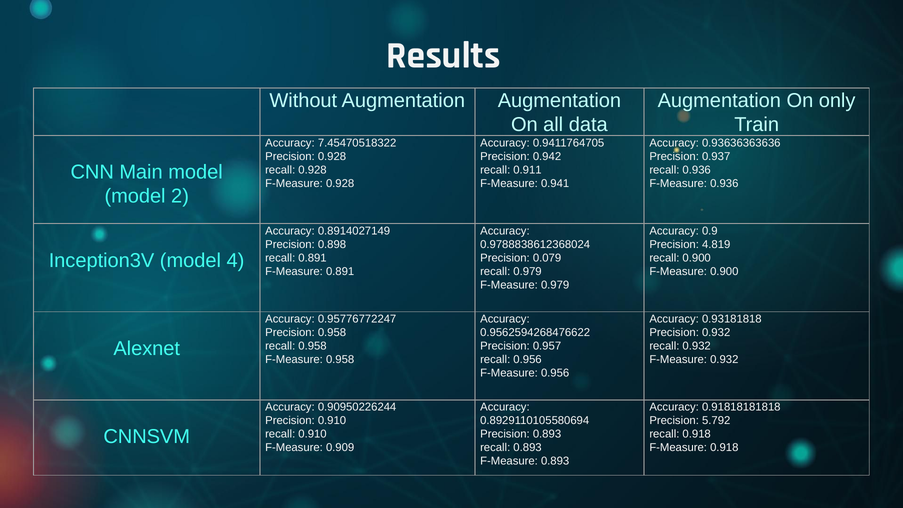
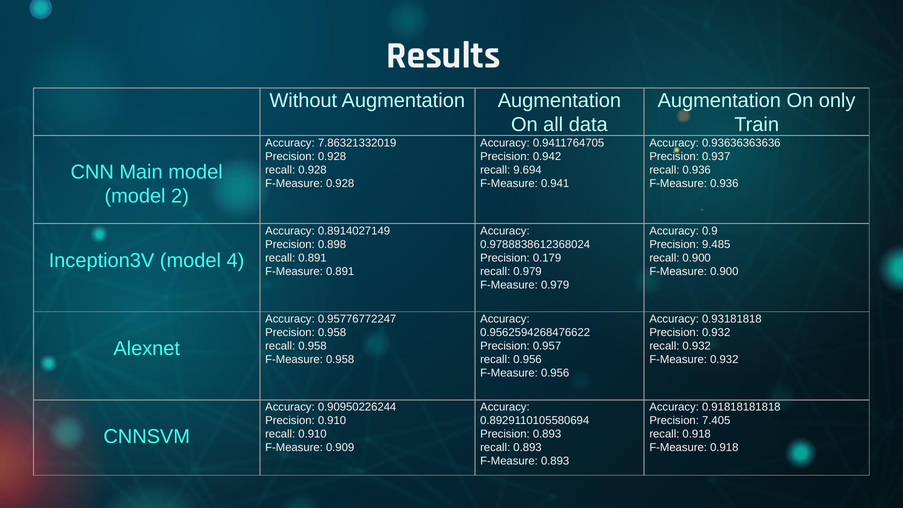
7.45470518322: 7.45470518322 -> 7.86321332019
0.911: 0.911 -> 9.694
4.819: 4.819 -> 9.485
0.079: 0.079 -> 0.179
5.792: 5.792 -> 7.405
